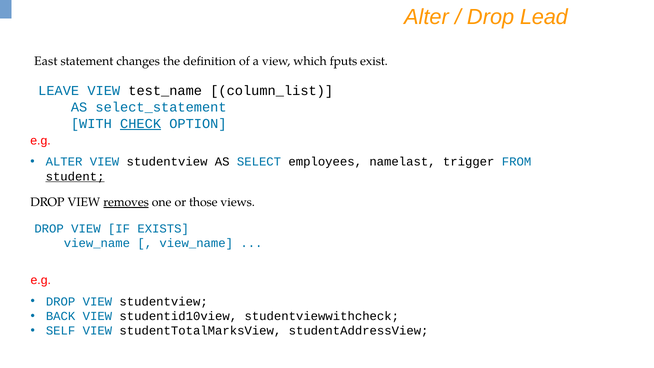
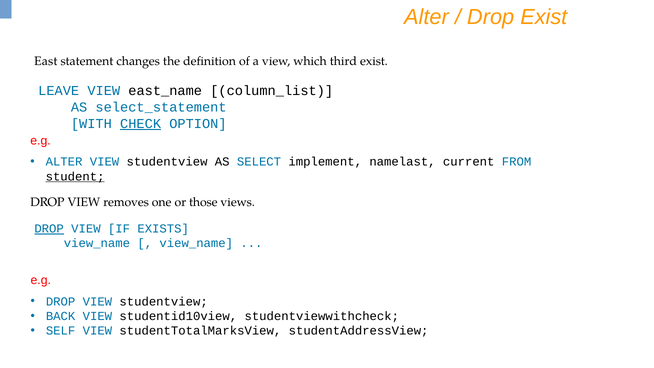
Drop Lead: Lead -> Exist
fputs: fputs -> third
test_name: test_name -> east_name
employees: employees -> implement
trigger: trigger -> current
removes underline: present -> none
DROP at (49, 229) underline: none -> present
